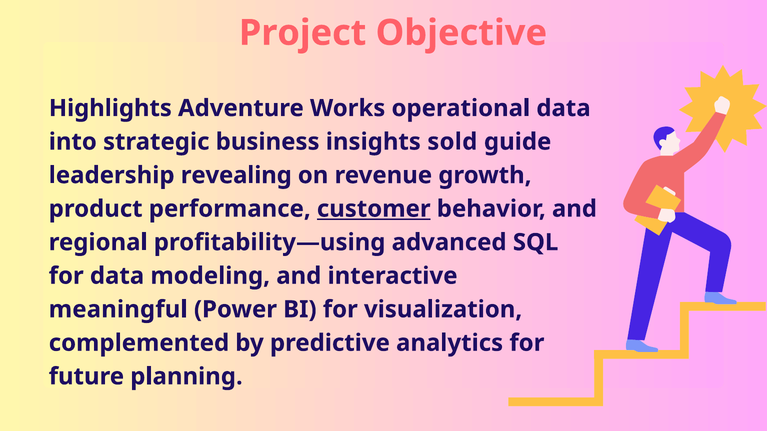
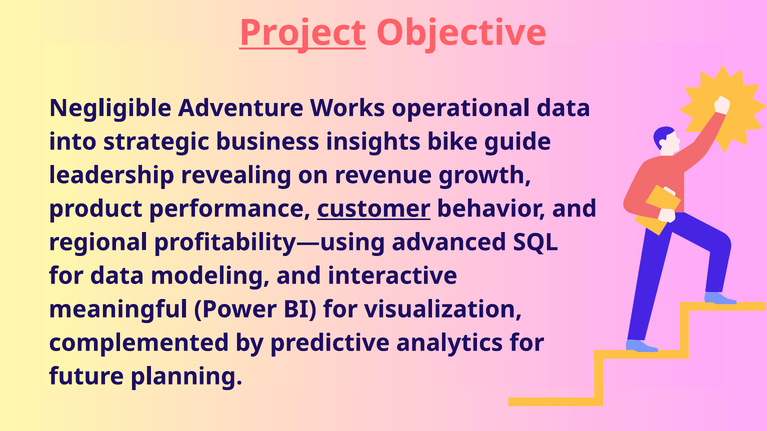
Project underline: none -> present
Highlights: Highlights -> Negligible
sold: sold -> bike
